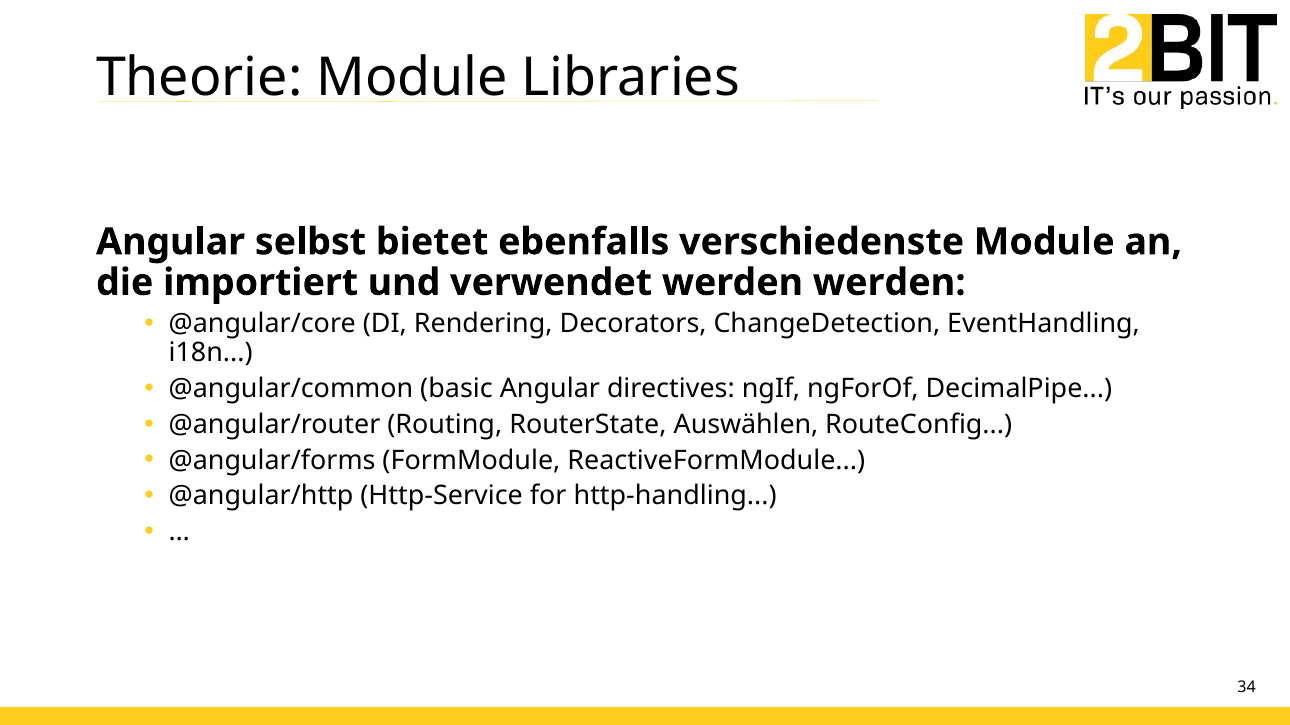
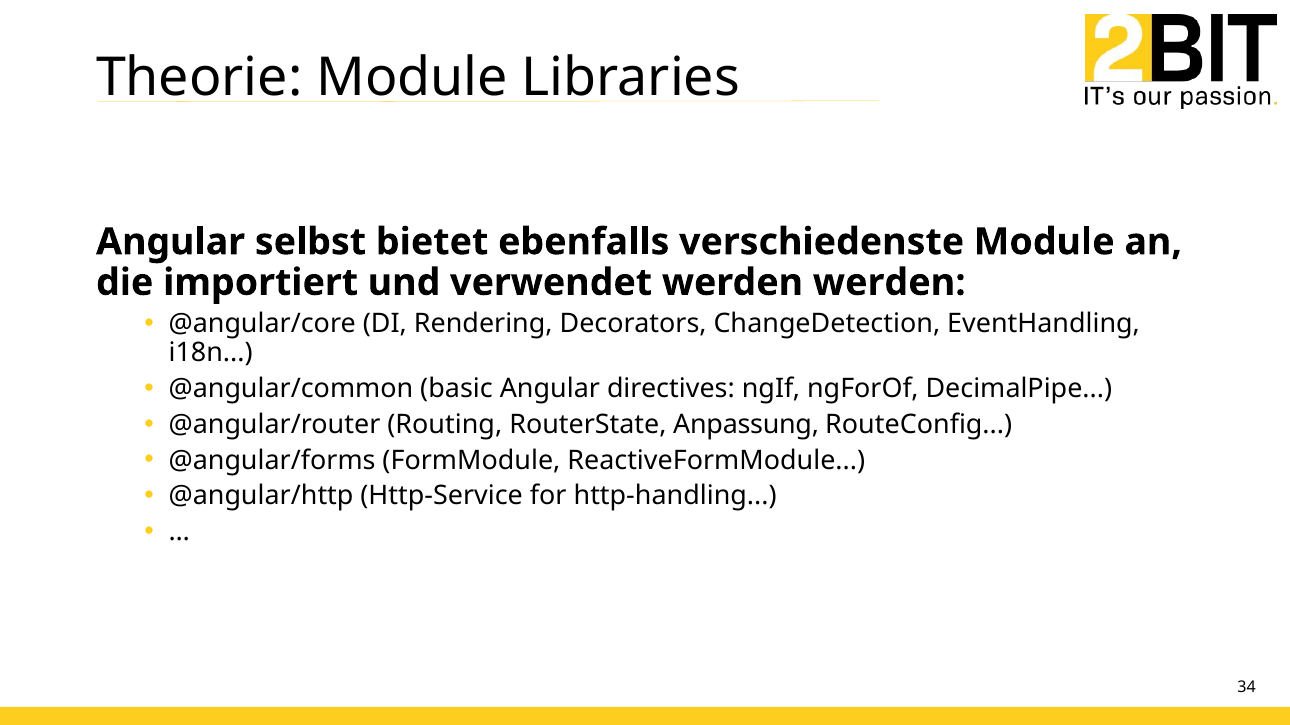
Auswählen: Auswählen -> Anpassung
